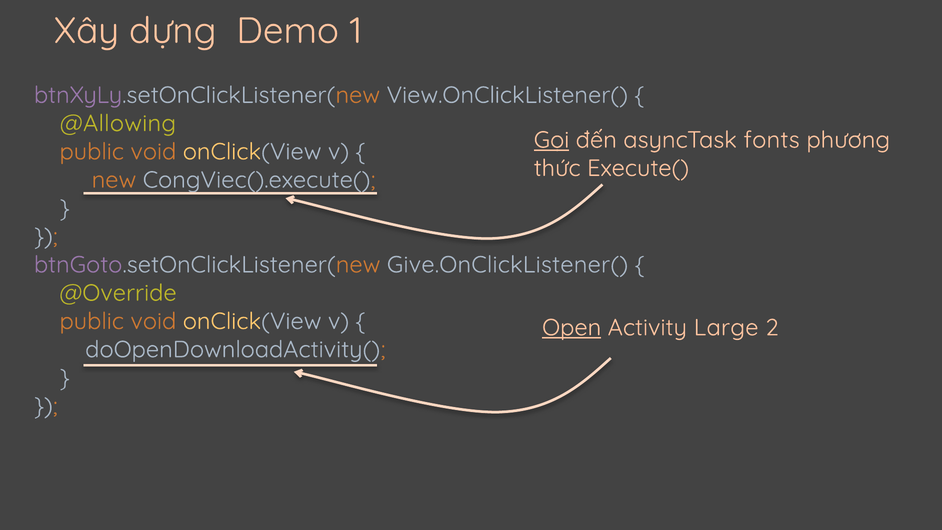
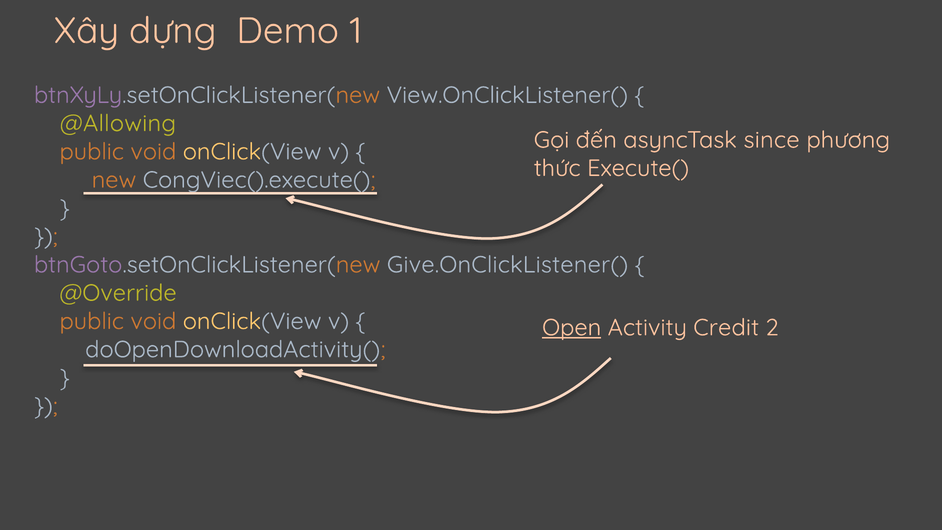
Gọi underline: present -> none
fonts: fonts -> since
Large: Large -> Credit
